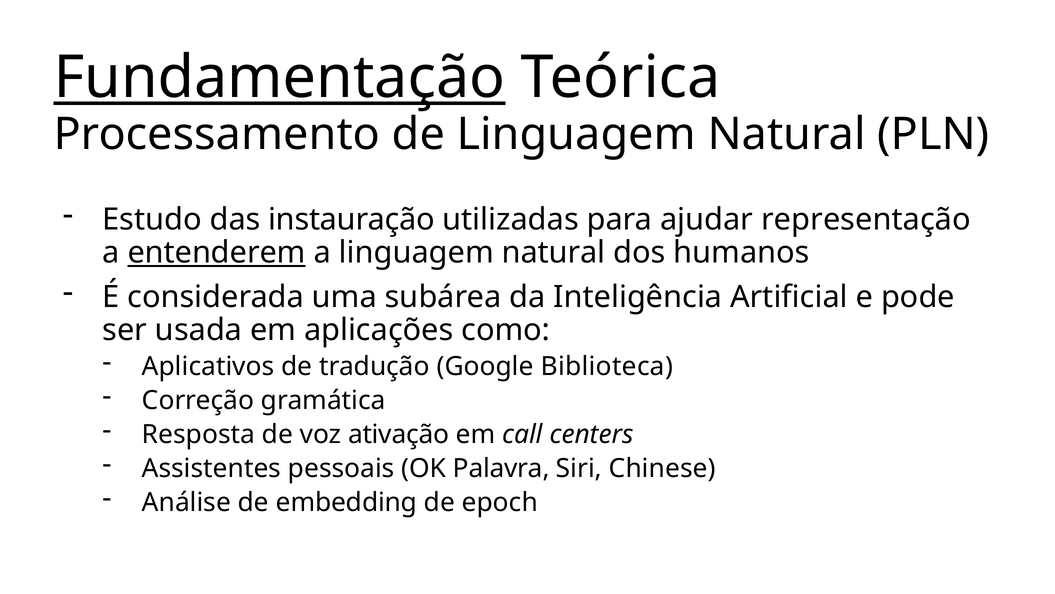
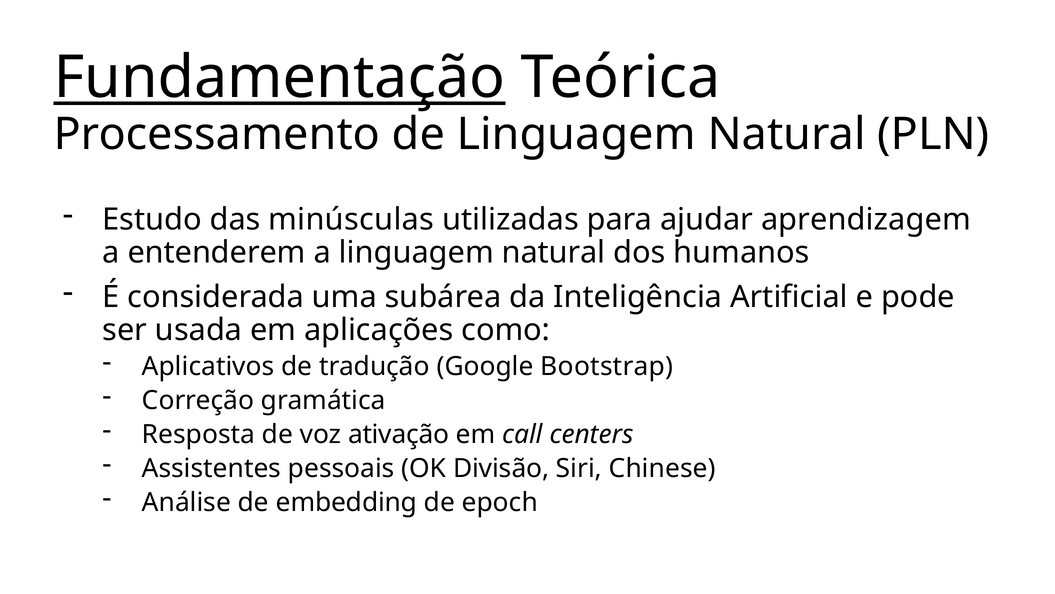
instauração: instauração -> minúsculas
representação: representação -> aprendizagem
entenderem underline: present -> none
Biblioteca: Biblioteca -> Bootstrap
Palavra: Palavra -> Divisão
